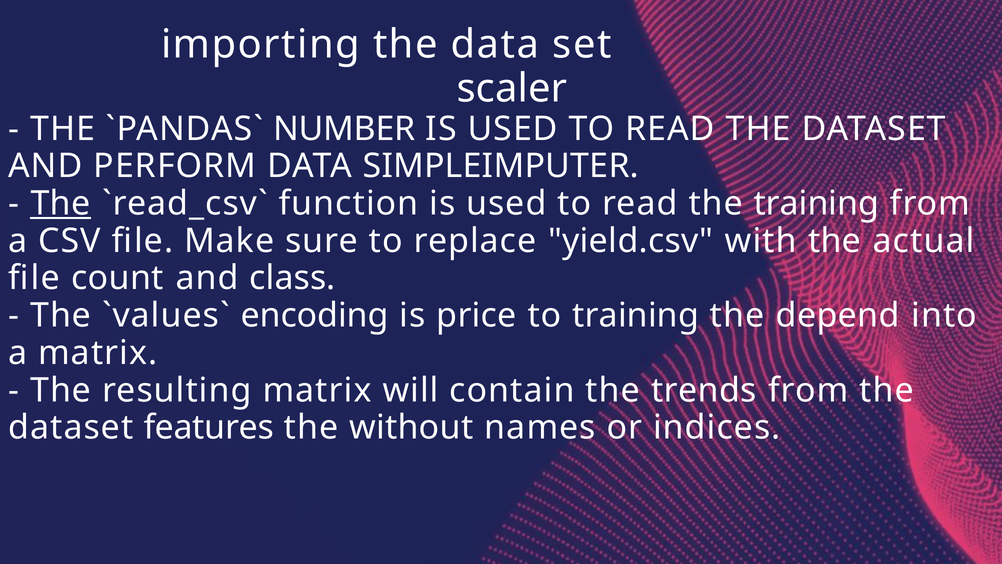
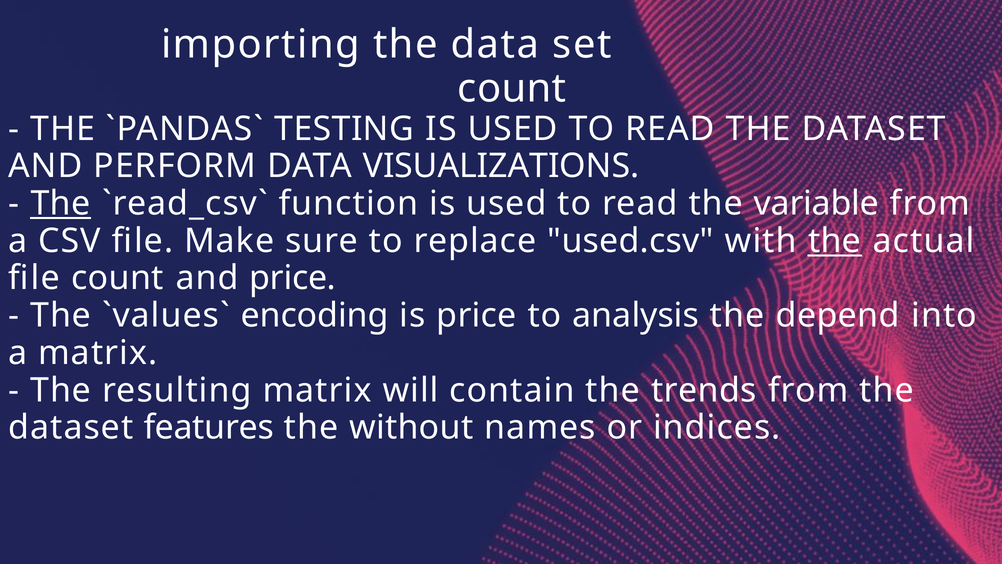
scaler at (512, 89): scaler -> count
NUMBER: NUMBER -> TESTING
SIMPLEIMPUTER: SIMPLEIMPUTER -> VISUALIZATIONS
the training: training -> variable
yield.csv: yield.csv -> used.csv
the at (835, 241) underline: none -> present
and class: class -> price
to training: training -> analysis
